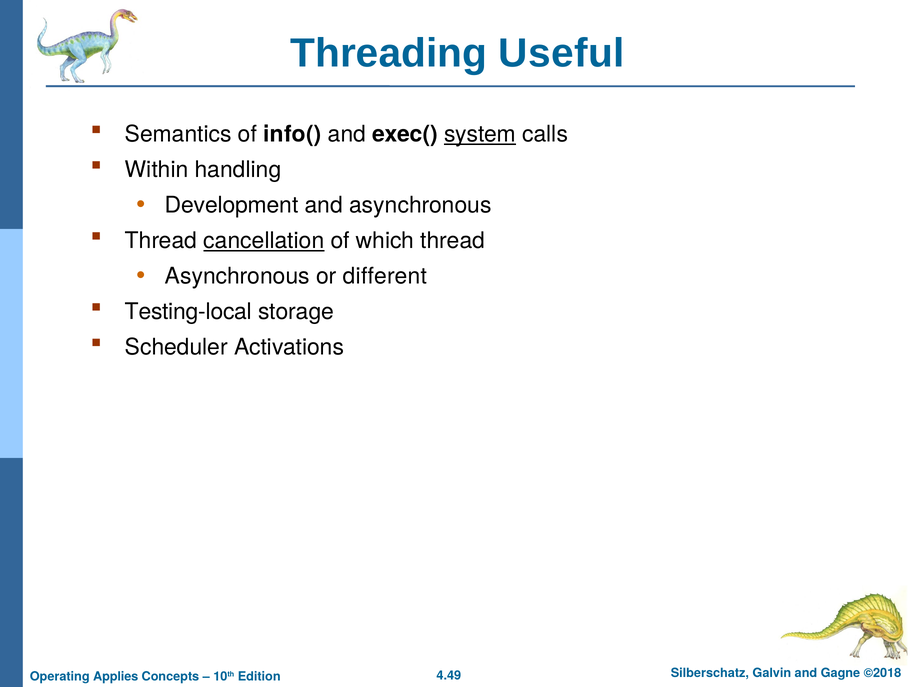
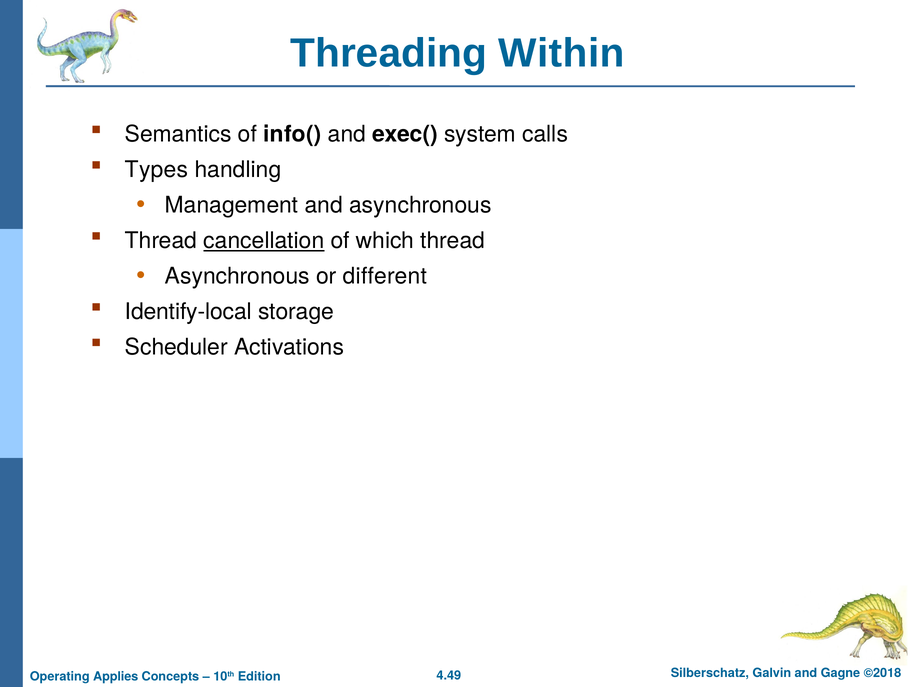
Useful: Useful -> Within
system underline: present -> none
Within: Within -> Types
Development: Development -> Management
Testing-local: Testing-local -> Identify-local
